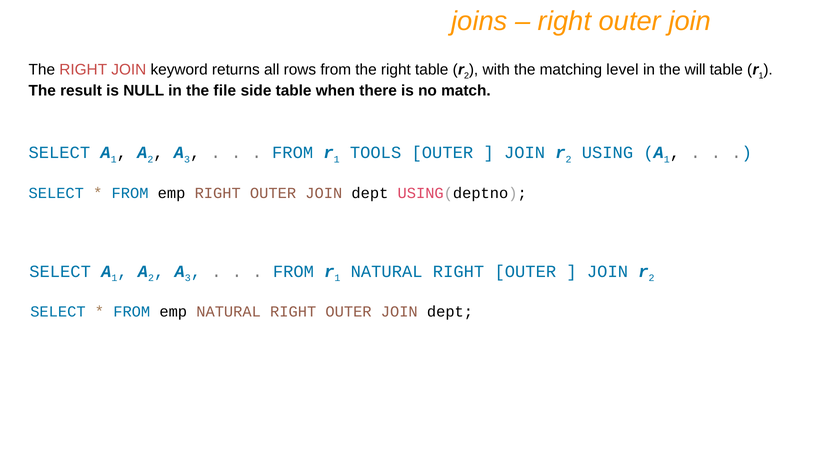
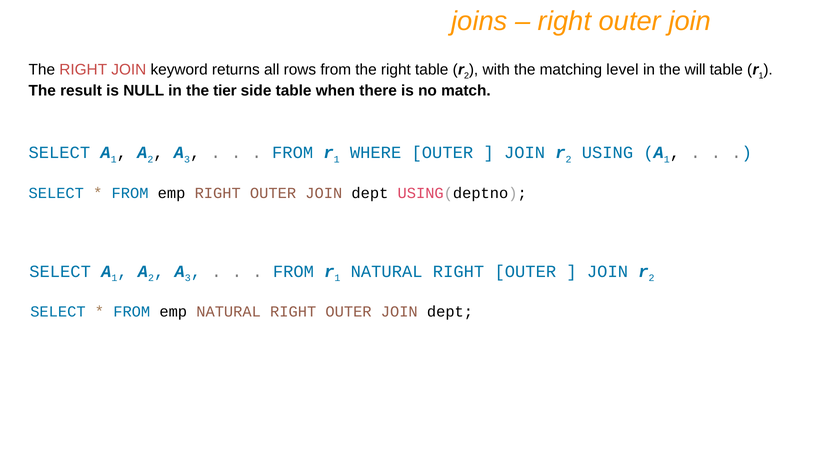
file: file -> tier
TOOLS: TOOLS -> WHERE
